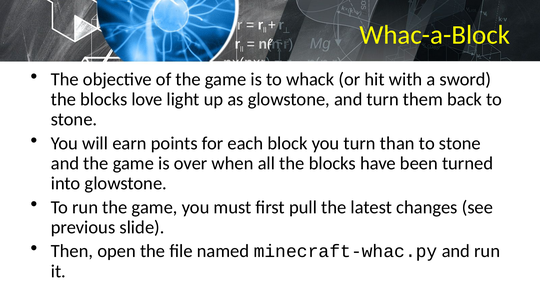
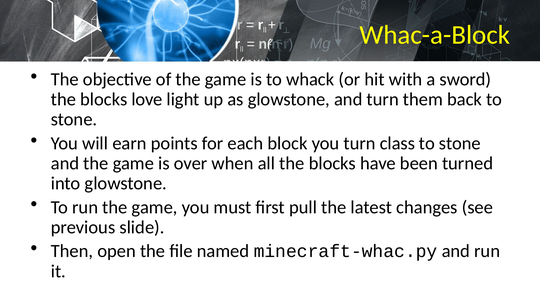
than: than -> class
